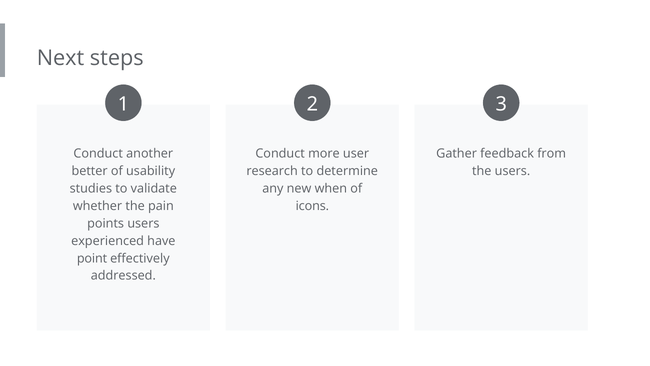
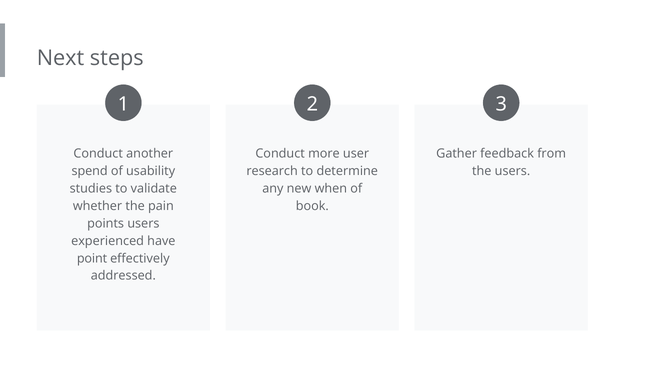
better: better -> spend
icons: icons -> book
